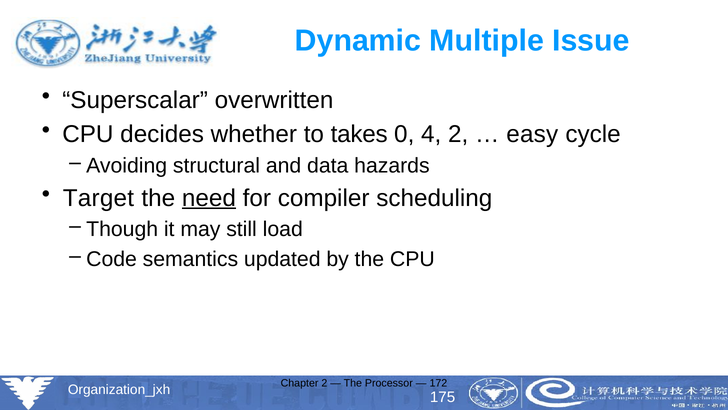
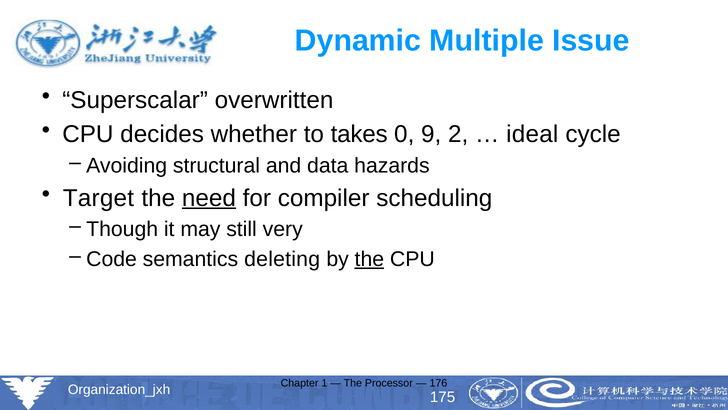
4: 4 -> 9
easy: easy -> ideal
load: load -> very
updated: updated -> deleting
the at (369, 259) underline: none -> present
Chapter 2: 2 -> 1
172: 172 -> 176
